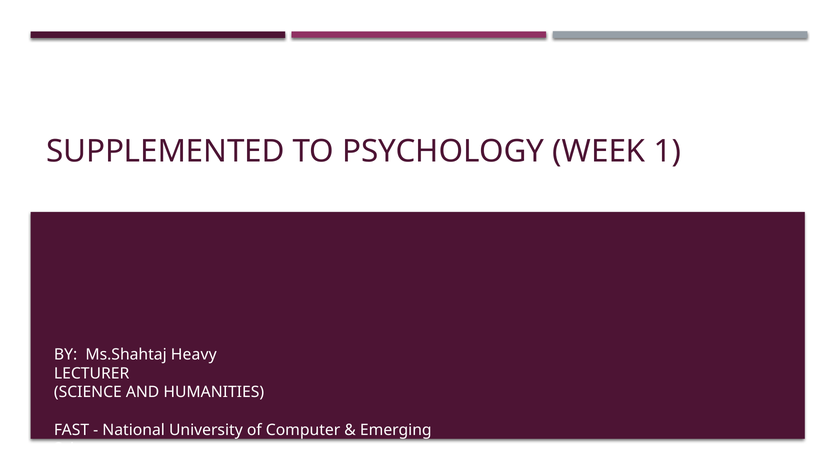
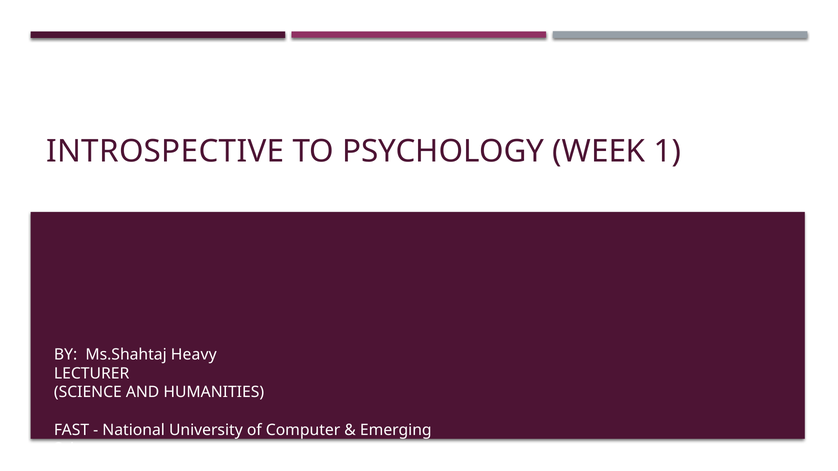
SUPPLEMENTED: SUPPLEMENTED -> INTROSPECTIVE
